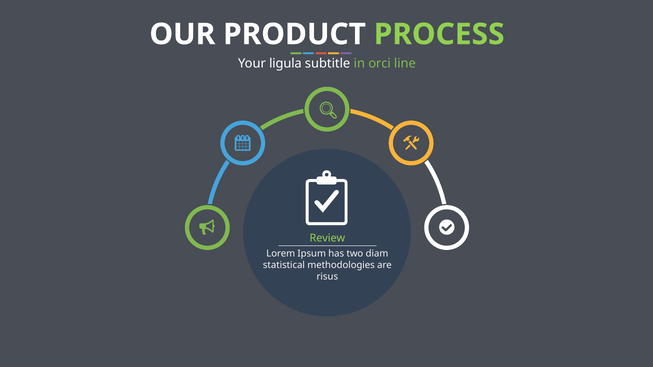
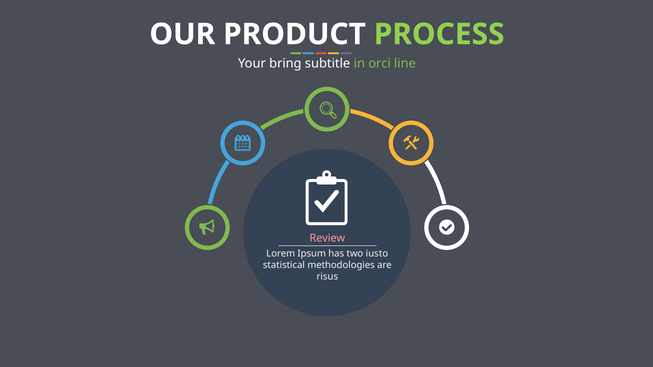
ligula: ligula -> bring
Review colour: light green -> pink
diam: diam -> iusto
